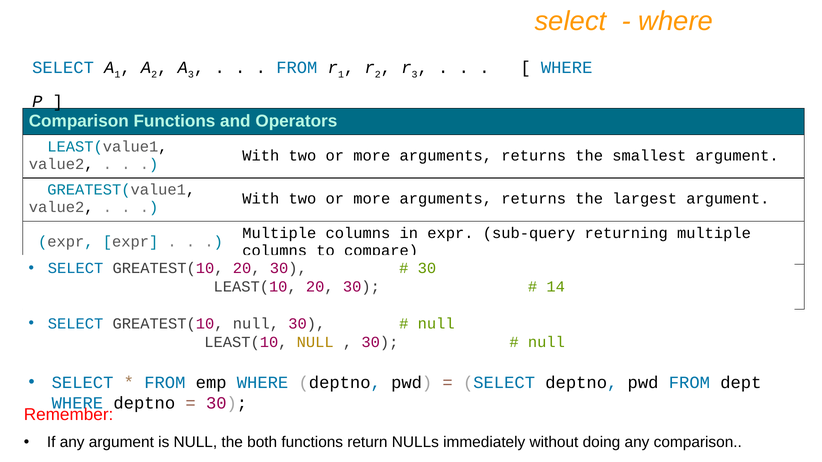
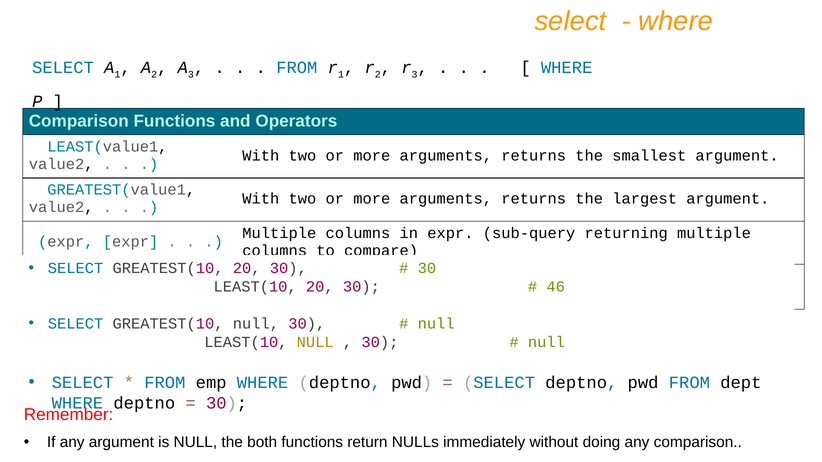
14: 14 -> 46
